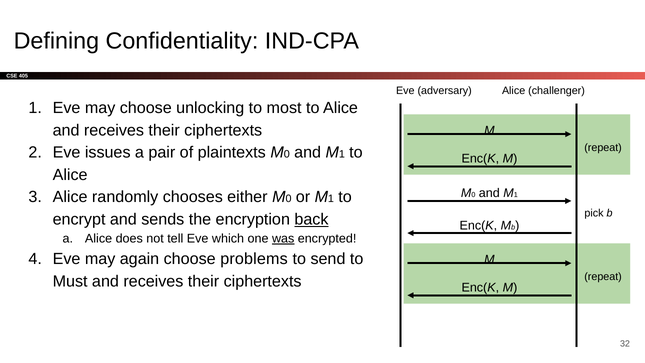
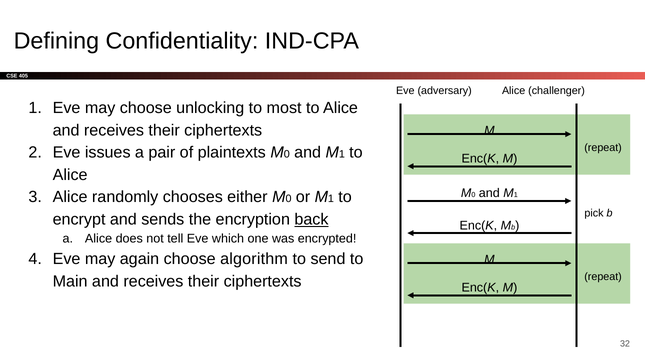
was underline: present -> none
problems: problems -> algorithm
Must: Must -> Main
